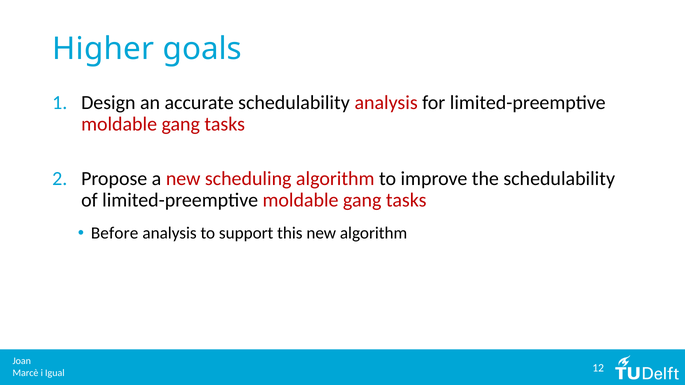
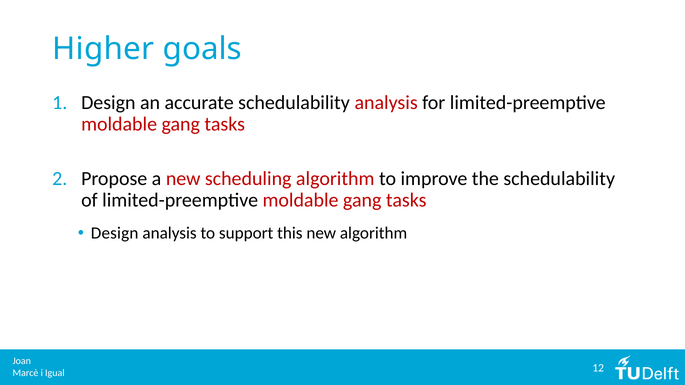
Before at (115, 233): Before -> Design
